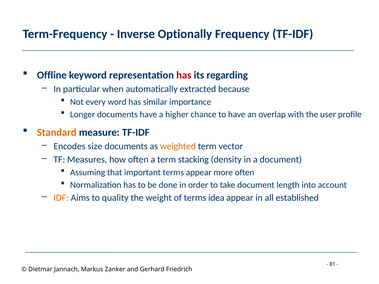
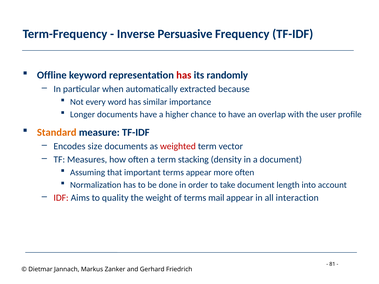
Optionally: Optionally -> Persuasive
regarding: regarding -> randomly
weighted colour: orange -> red
IDF colour: orange -> red
idea: idea -> mail
established: established -> interaction
